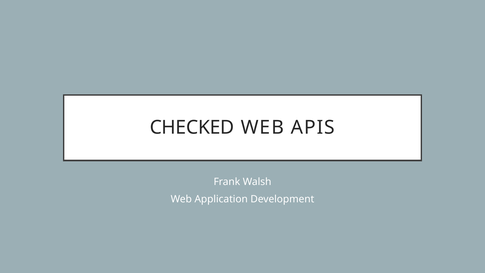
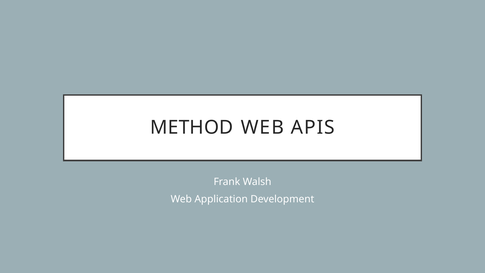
CHECKED: CHECKED -> METHOD
